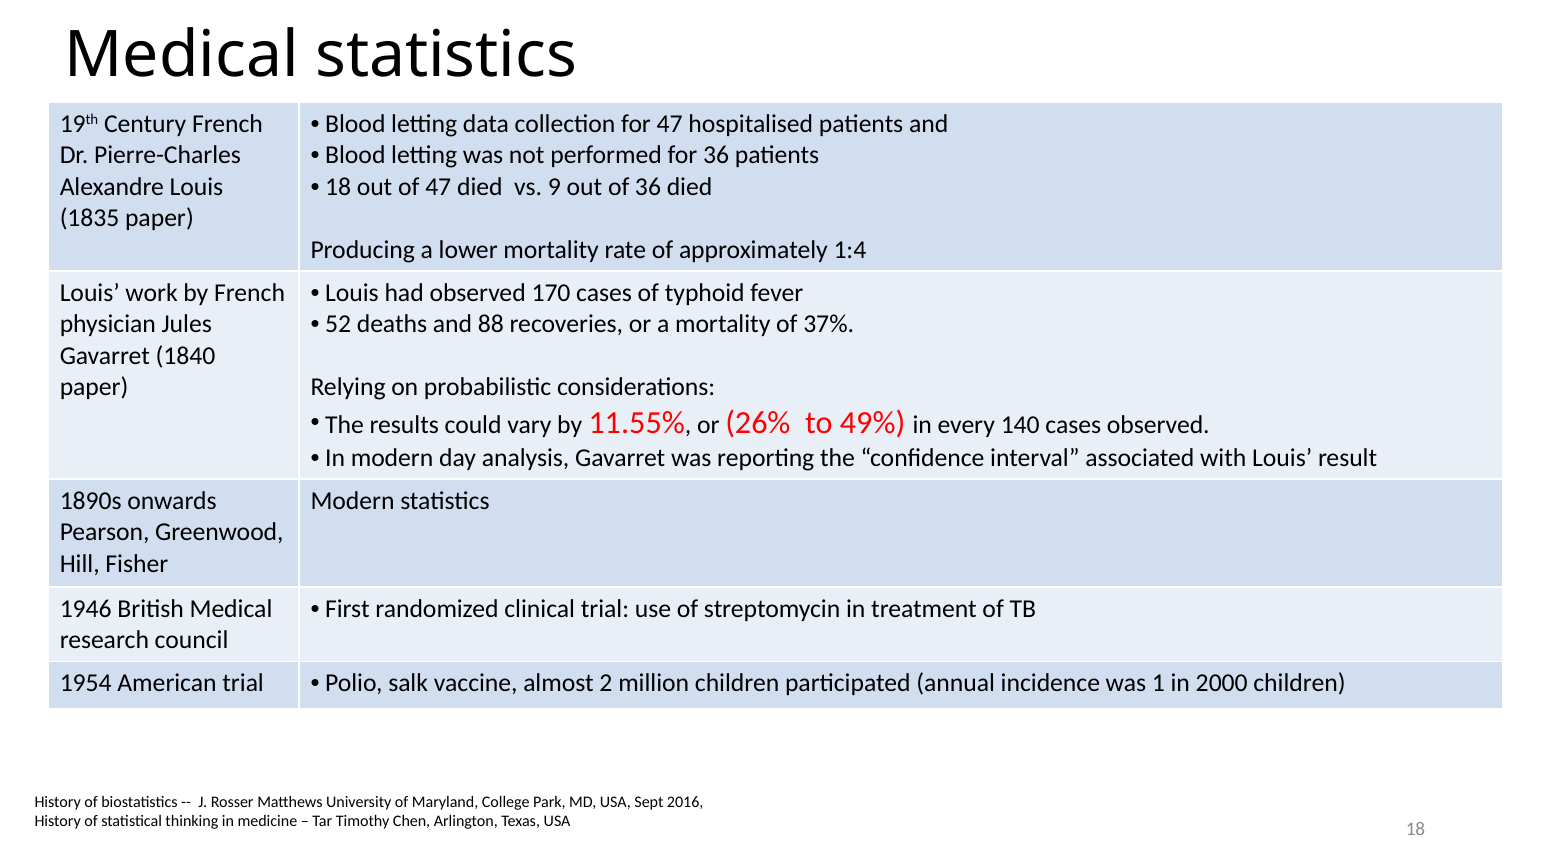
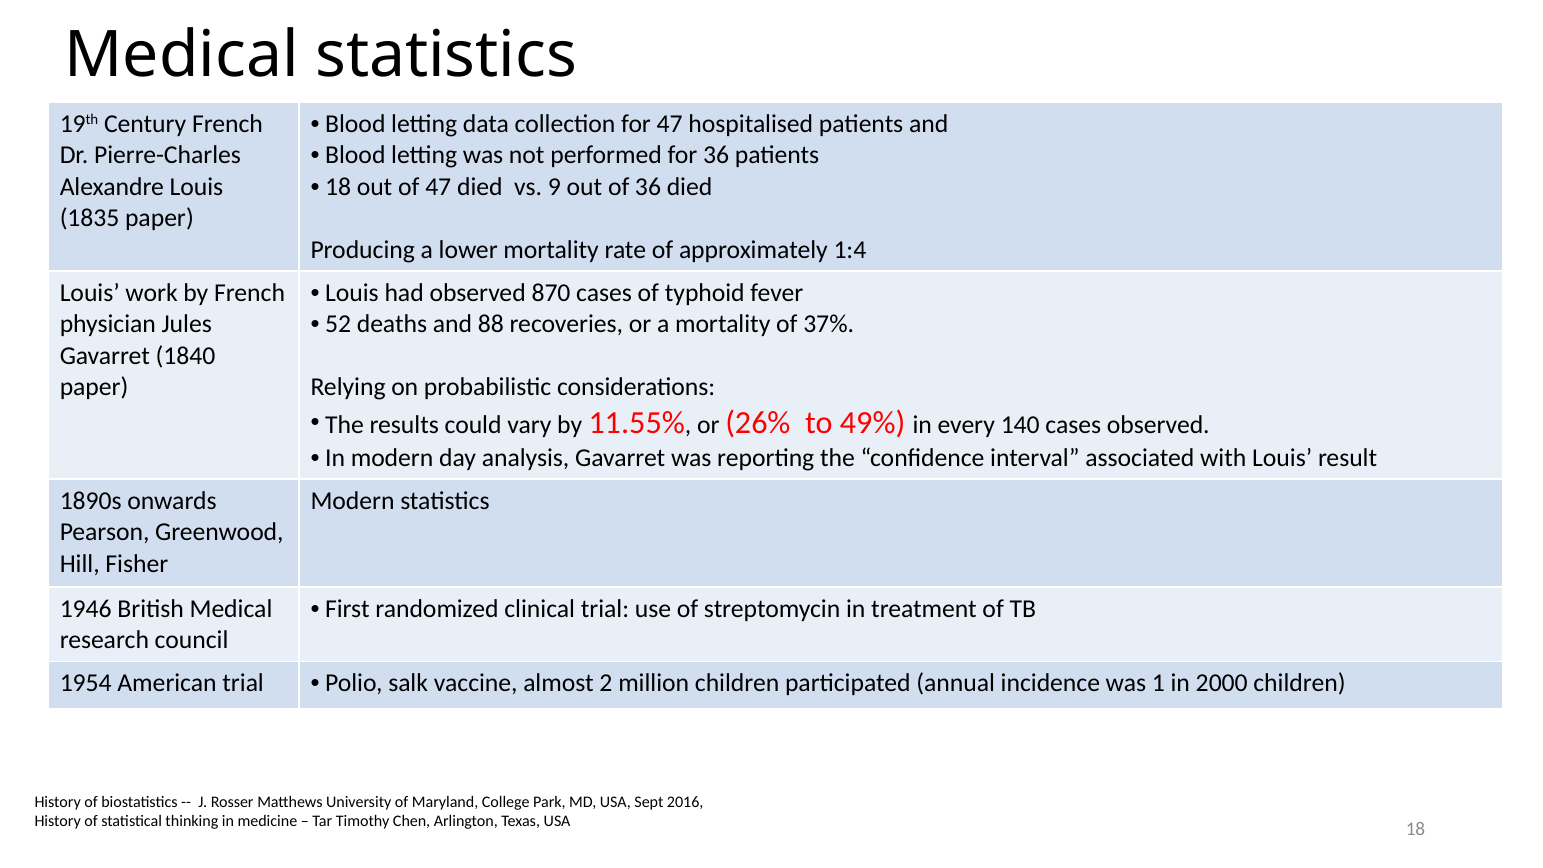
170: 170 -> 870
